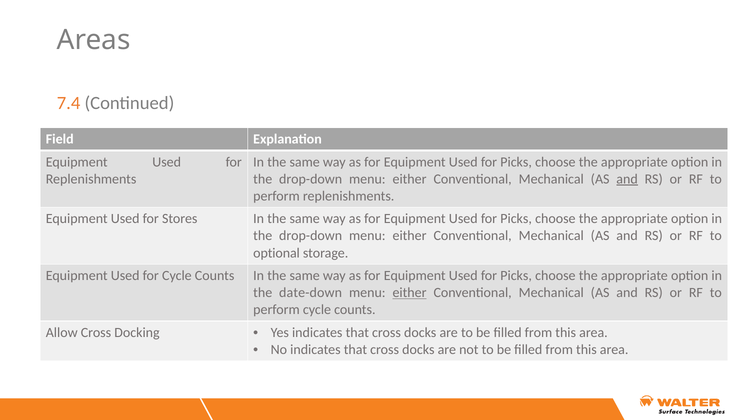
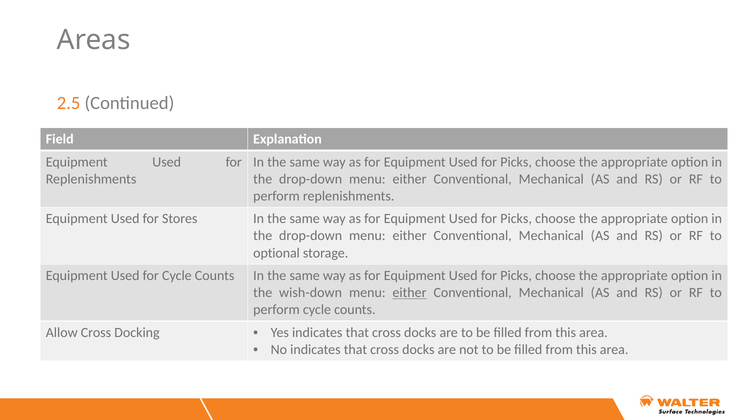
7.4: 7.4 -> 2.5
and at (627, 179) underline: present -> none
date-down: date-down -> wish-down
